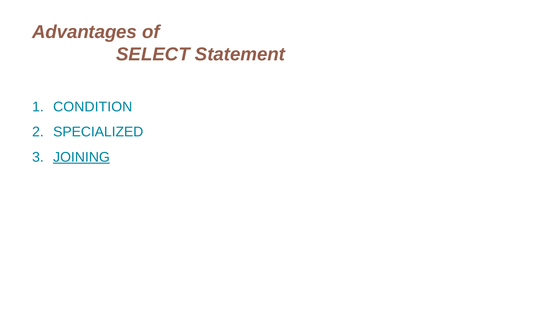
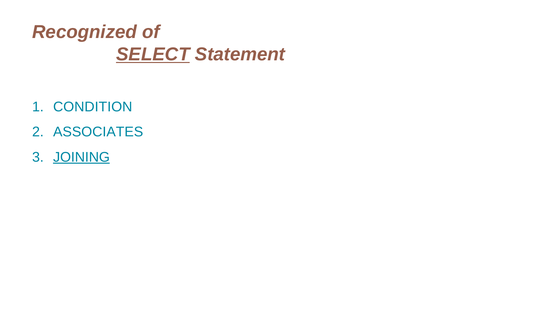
Advantages: Advantages -> Recognized
SELECT underline: none -> present
SPECIALIZED: SPECIALIZED -> ASSOCIATES
